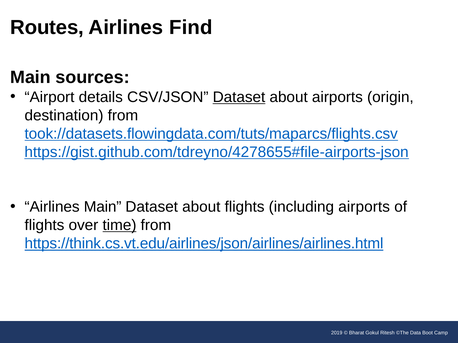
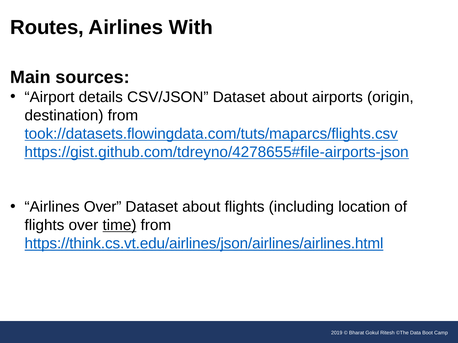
Find: Find -> With
Dataset at (239, 97) underline: present -> none
Airlines Main: Main -> Over
including airports: airports -> location
